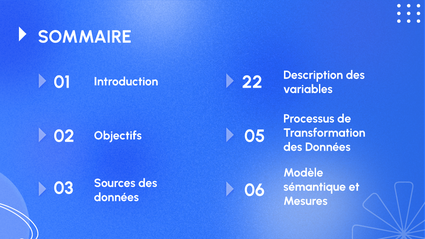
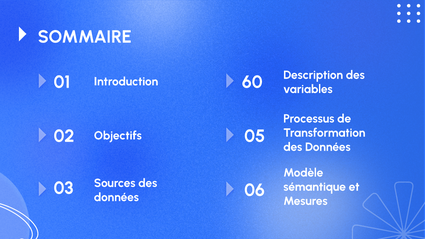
22: 22 -> 60
